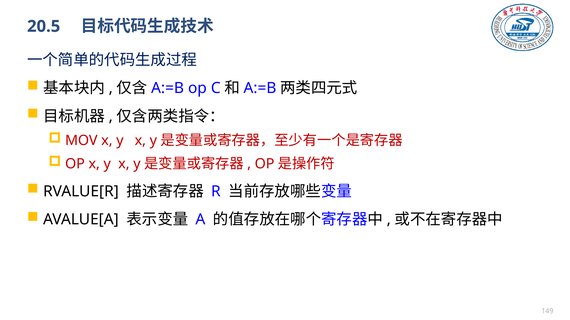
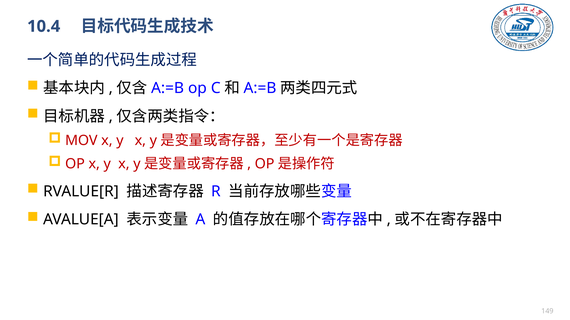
20.5: 20.5 -> 10.4
